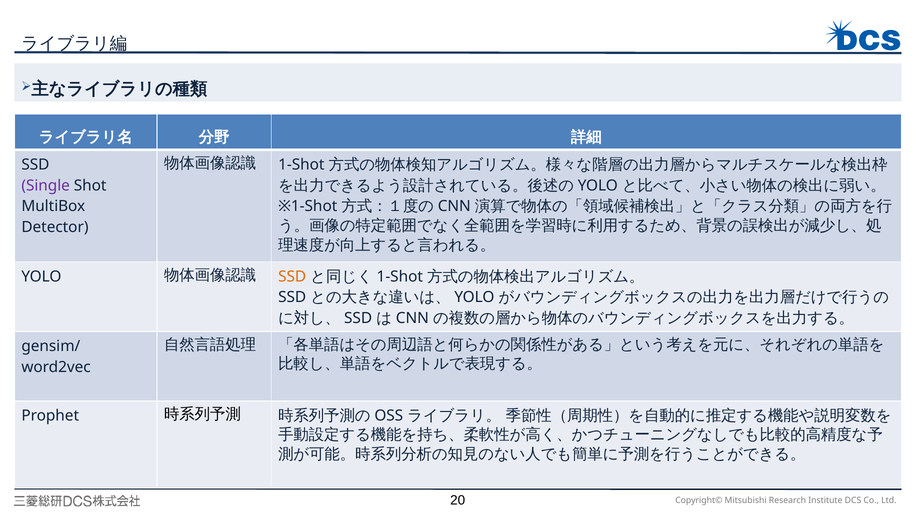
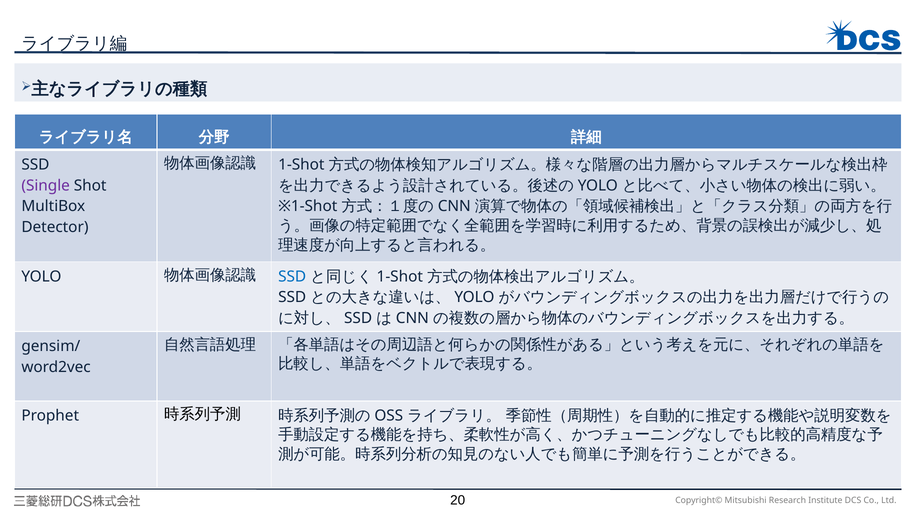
SSD at (292, 277) colour: orange -> blue
